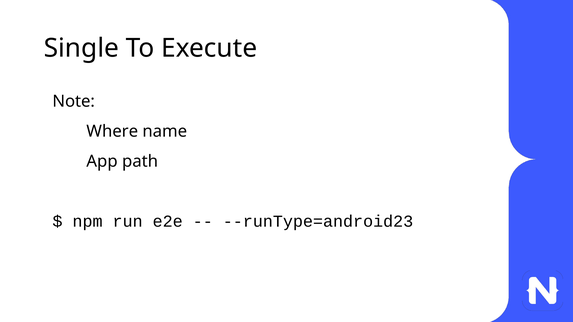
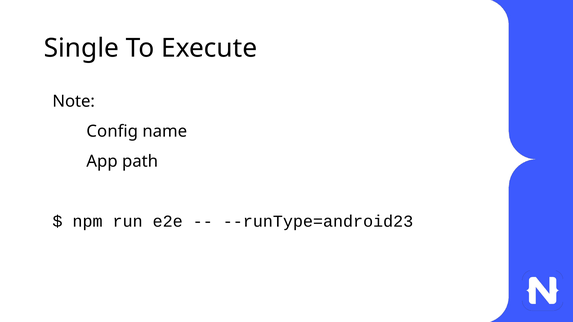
Where: Where -> Config
